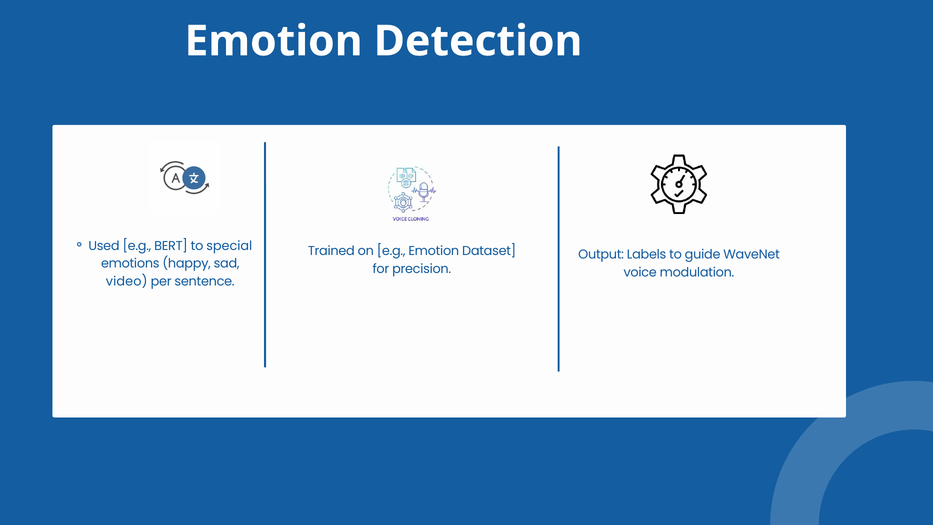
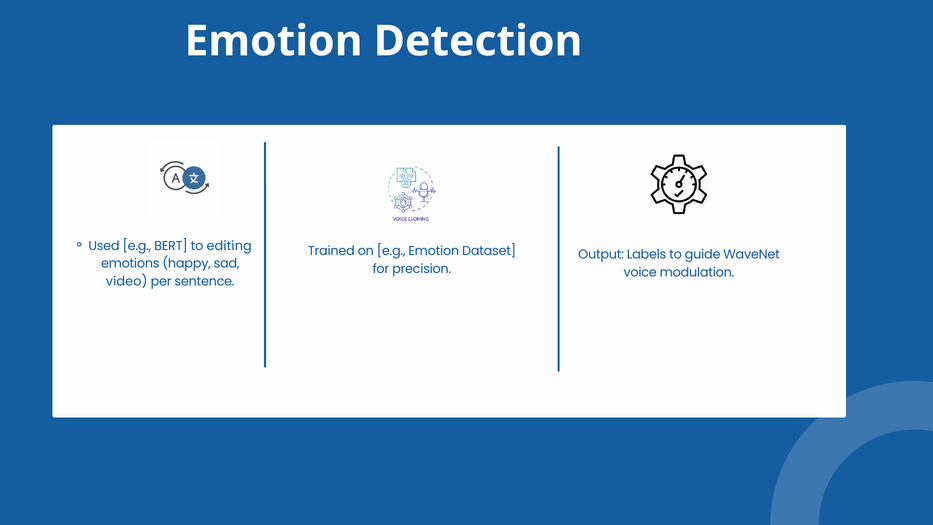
special: special -> editing
